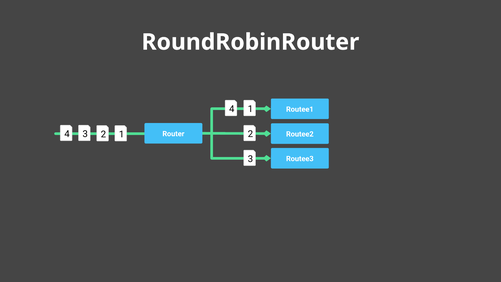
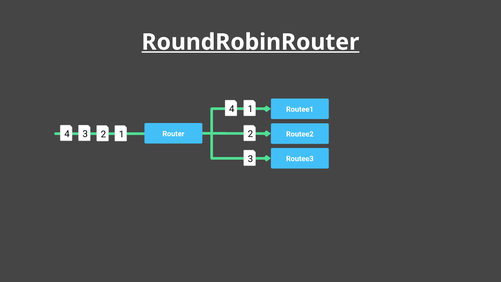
RoundRobinRouter underline: none -> present
